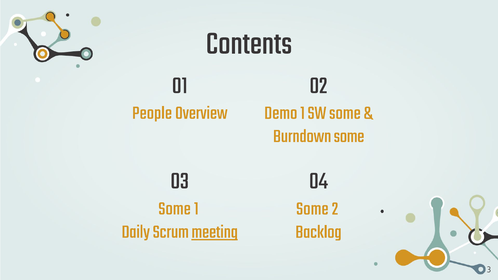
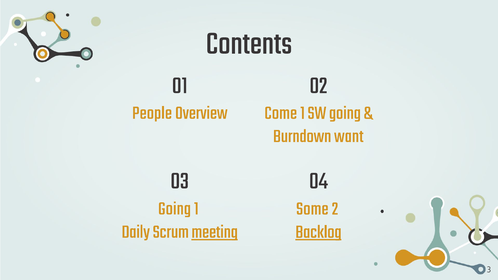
Demo: Demo -> Come
SW some: some -> going
Burndown some: some -> want
Some at (175, 208): Some -> Going
Backlog underline: none -> present
